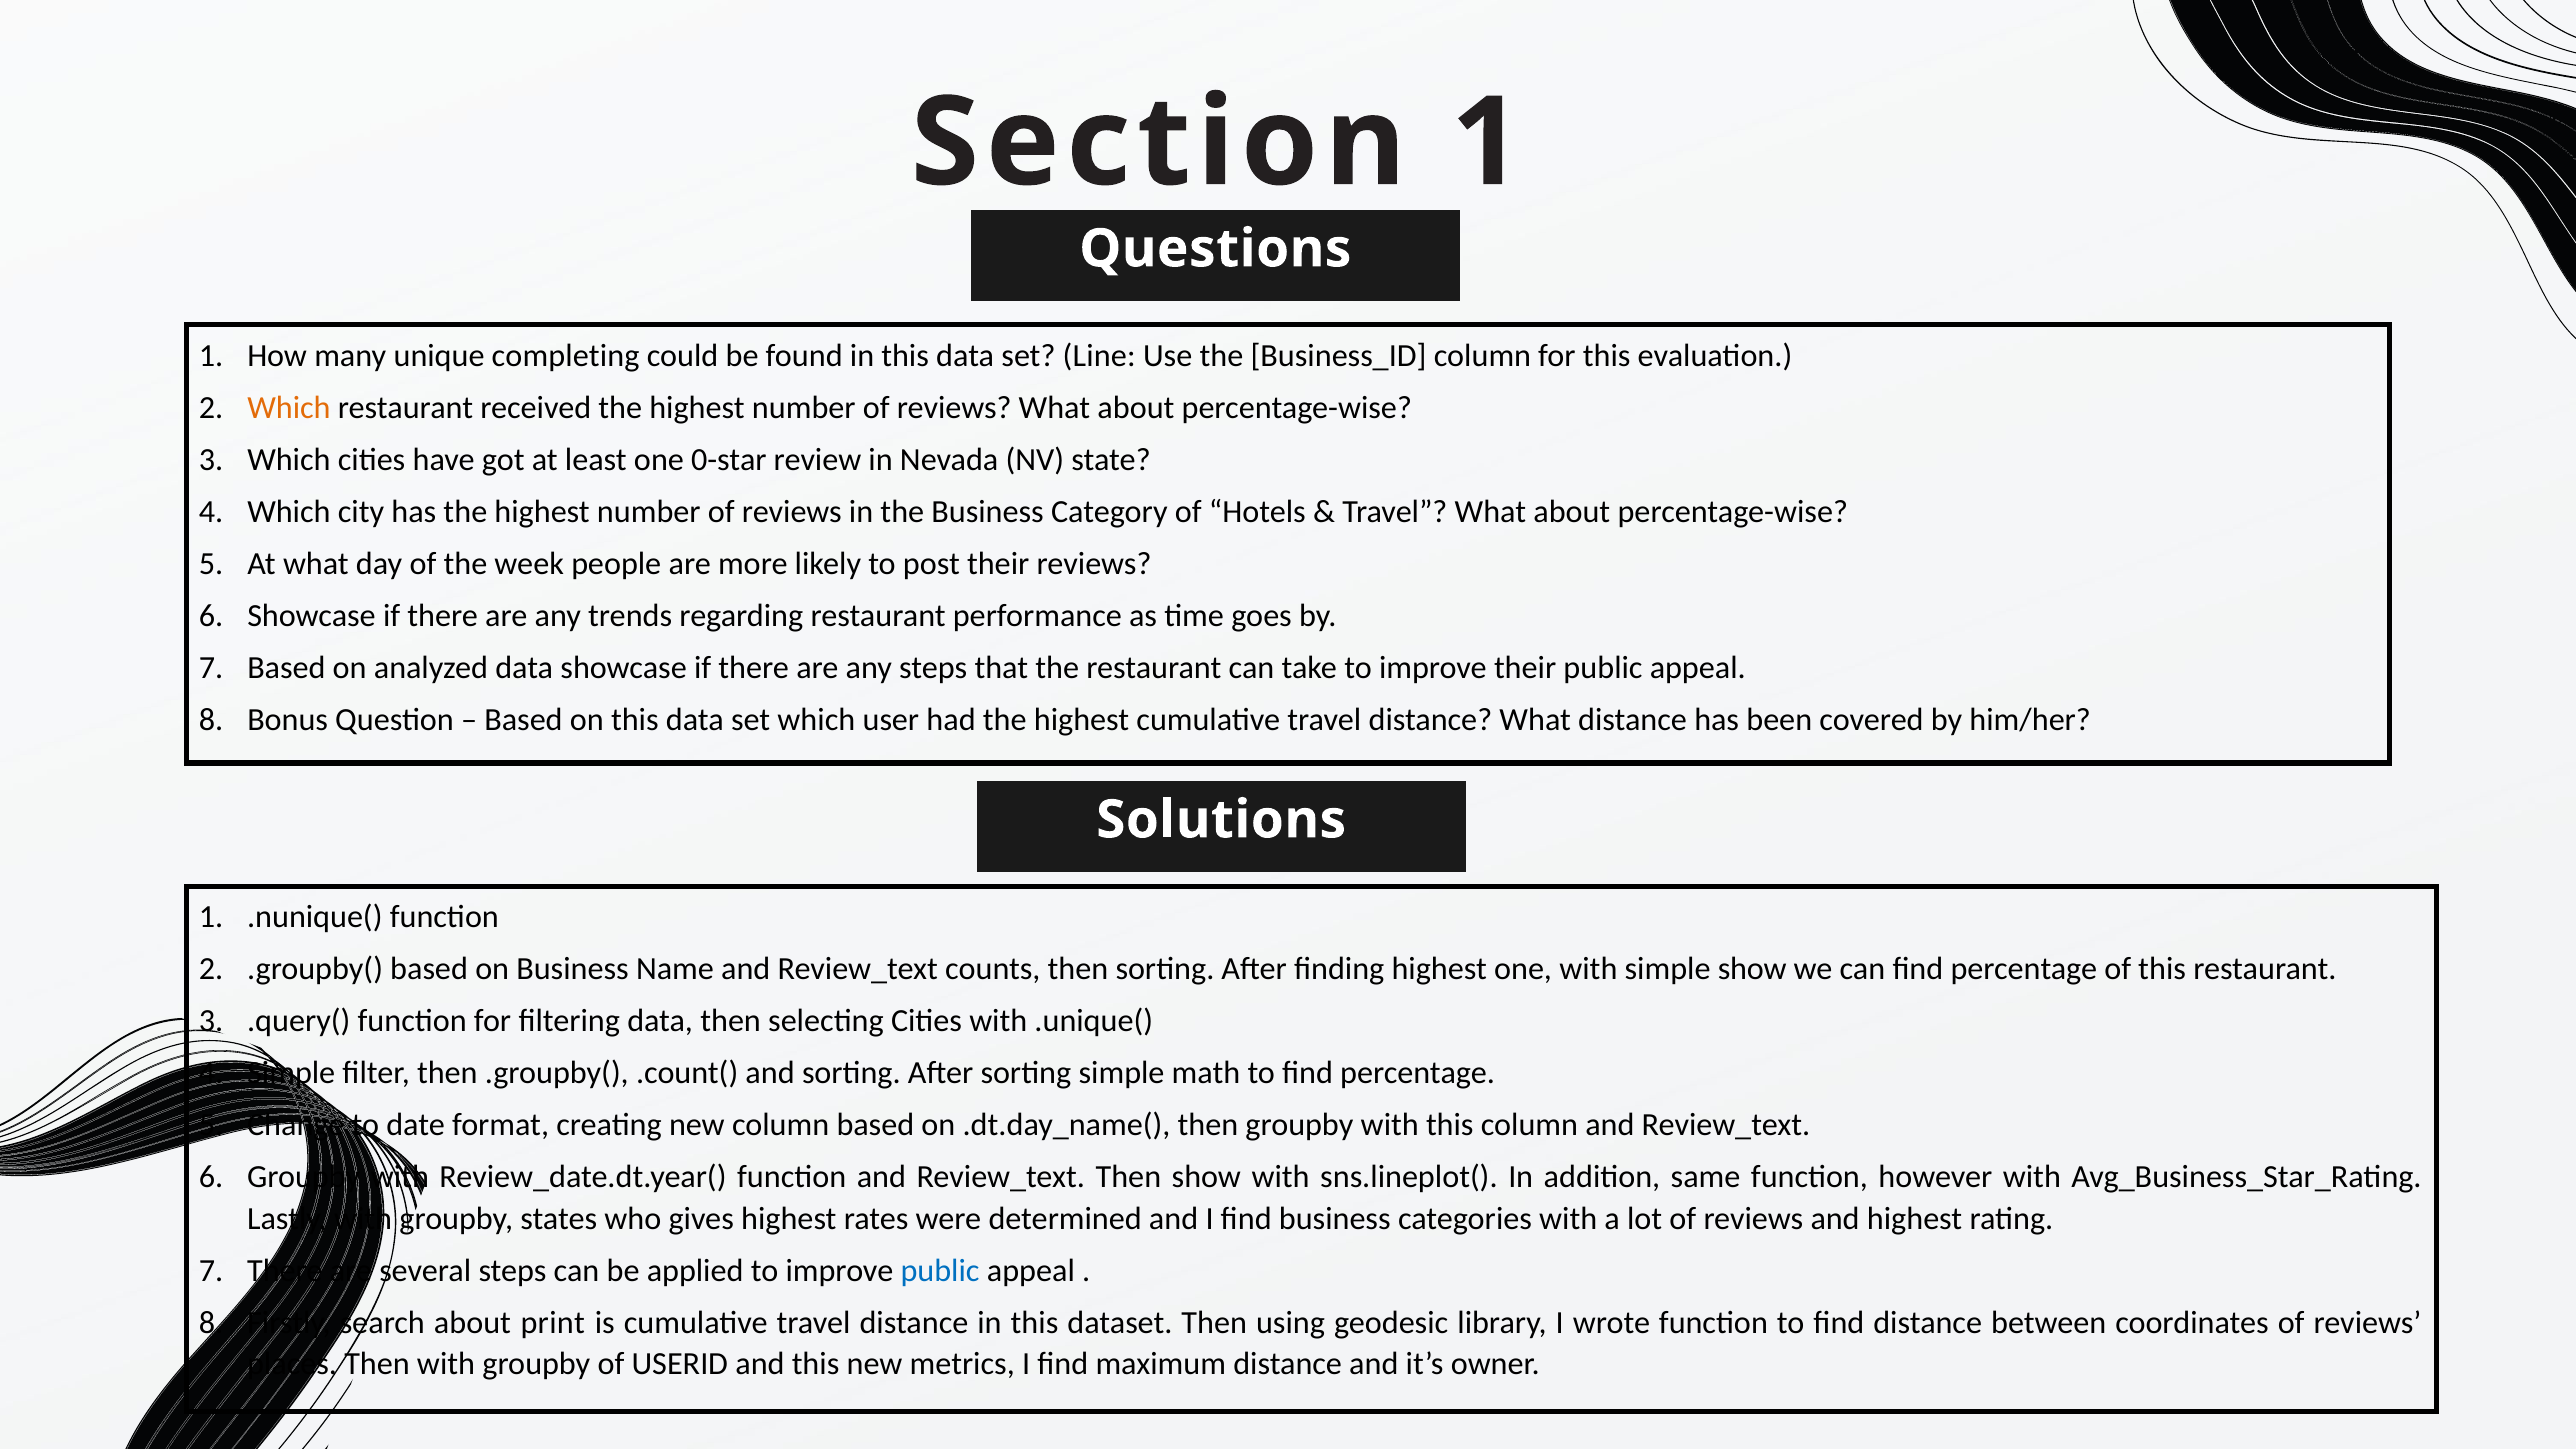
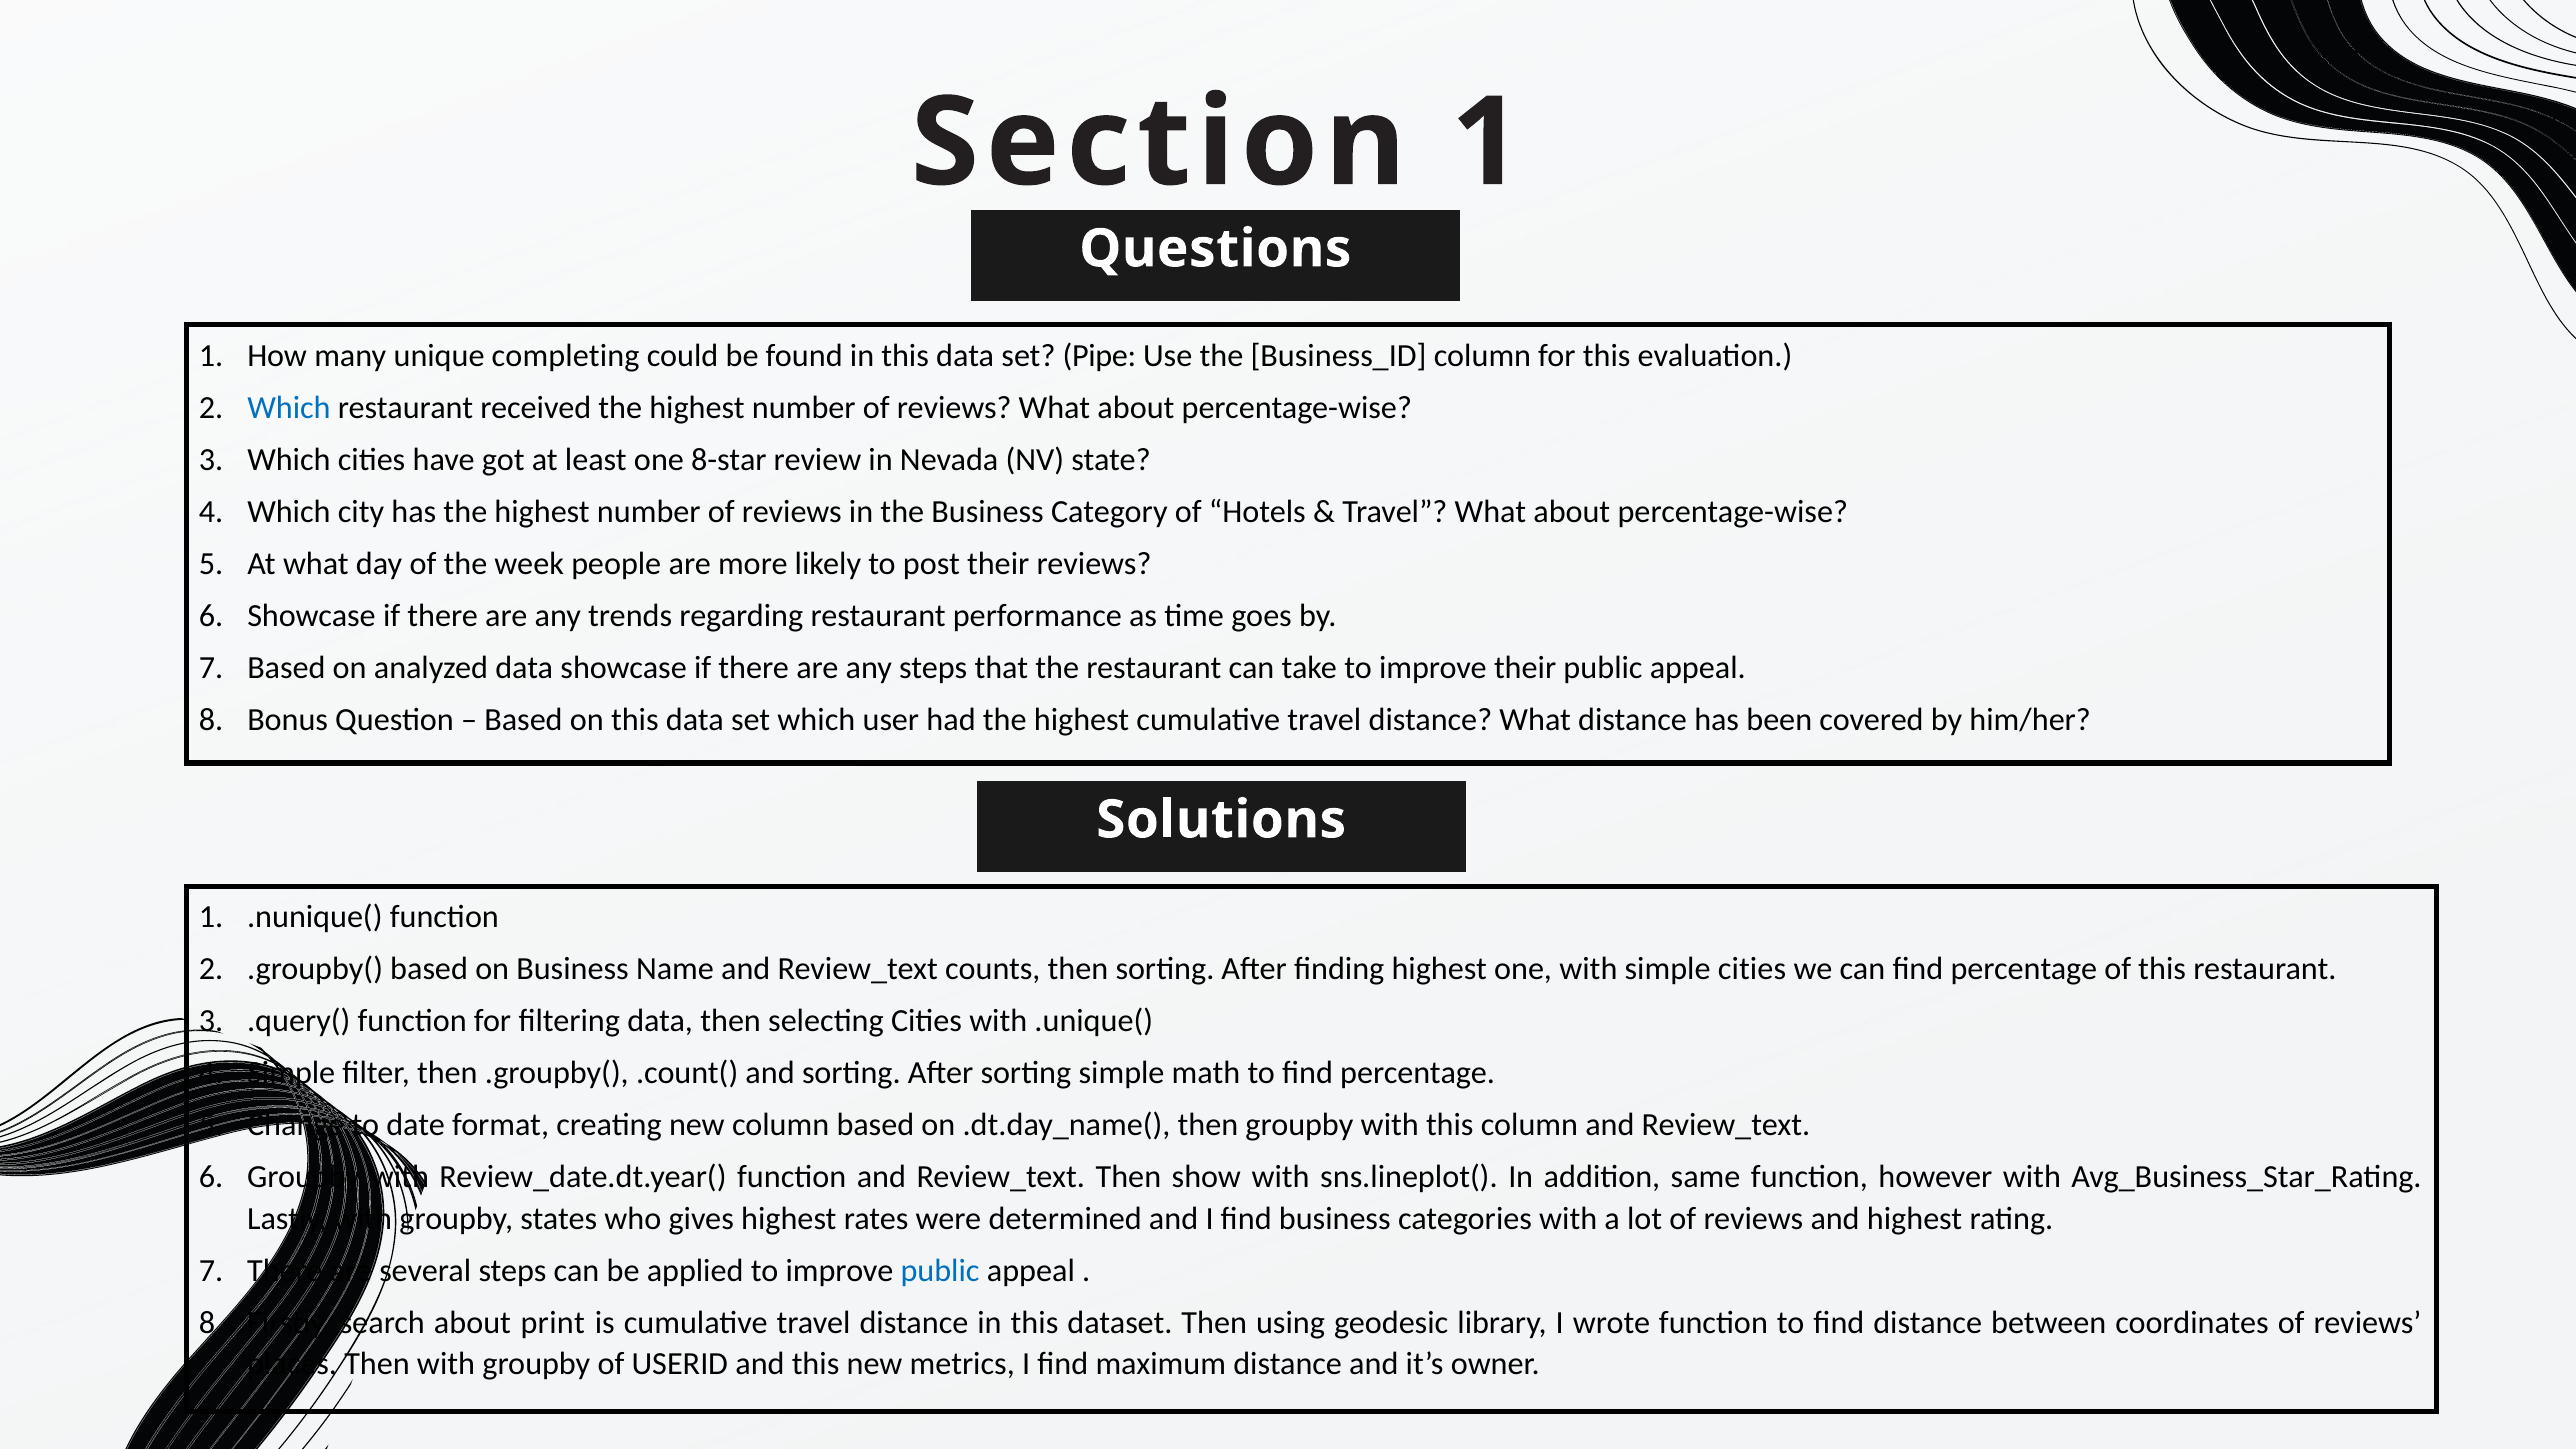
Line: Line -> Pipe
Which at (289, 407) colour: orange -> blue
0-star: 0-star -> 8-star
simple show: show -> cities
